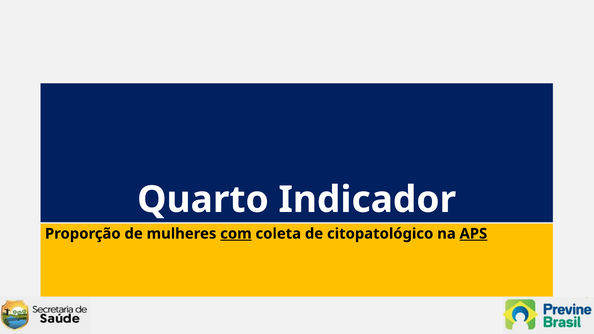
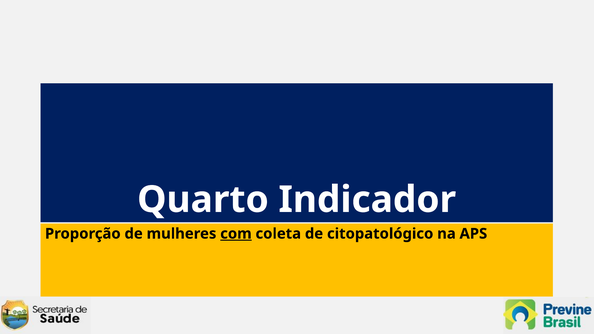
APS underline: present -> none
